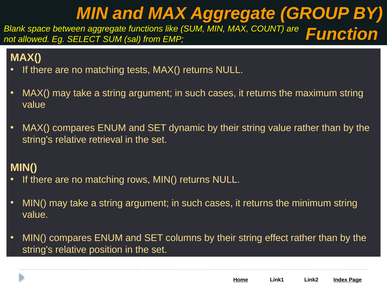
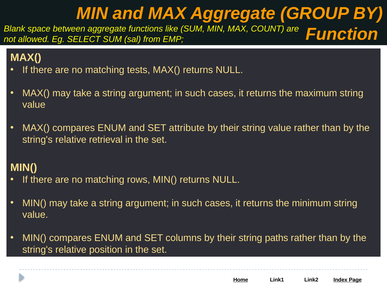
dynamic: dynamic -> attribute
effect: effect -> paths
